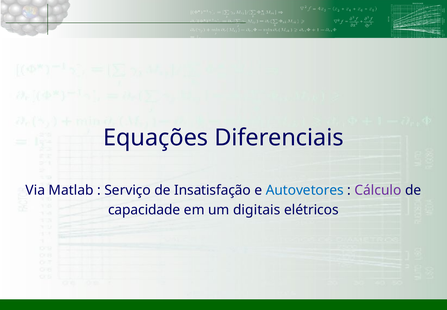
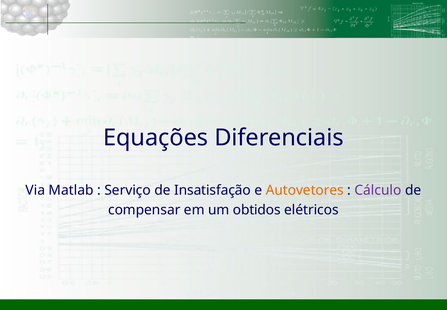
Autovetores colour: blue -> orange
capacidade: capacidade -> compensar
digitais: digitais -> obtidos
